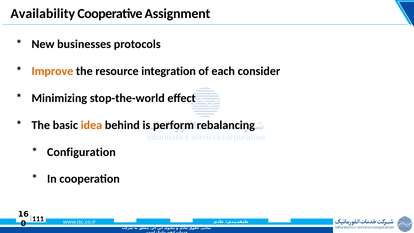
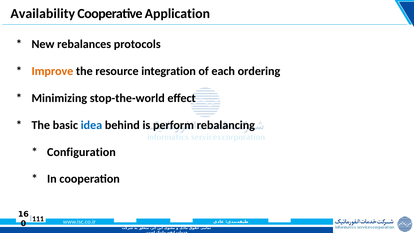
Assignment: Assignment -> Application
businesses: businesses -> rebalances
consider: consider -> ordering
idea colour: orange -> blue
